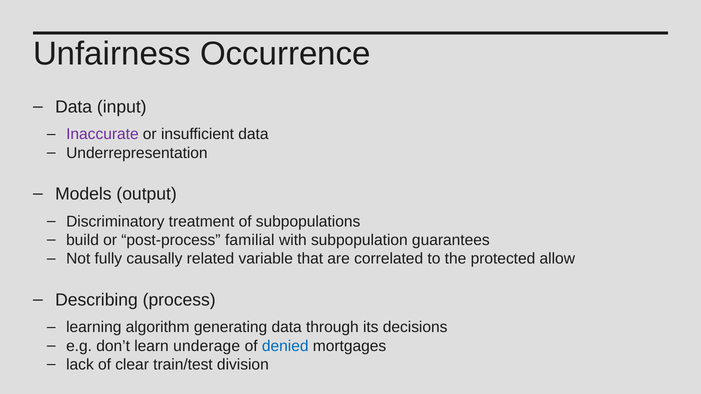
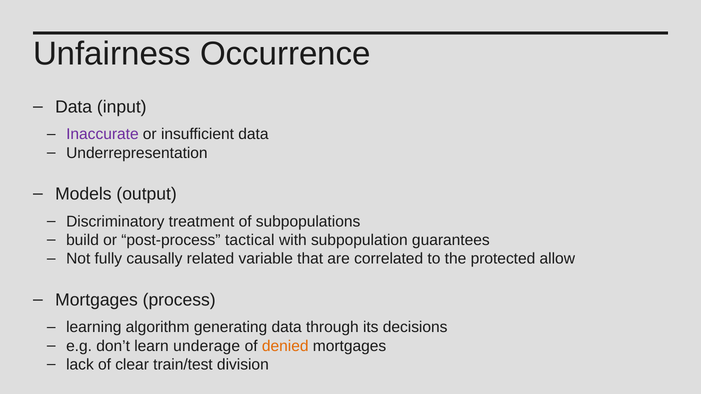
familial: familial -> tactical
Describing at (97, 300): Describing -> Mortgages
denied colour: blue -> orange
